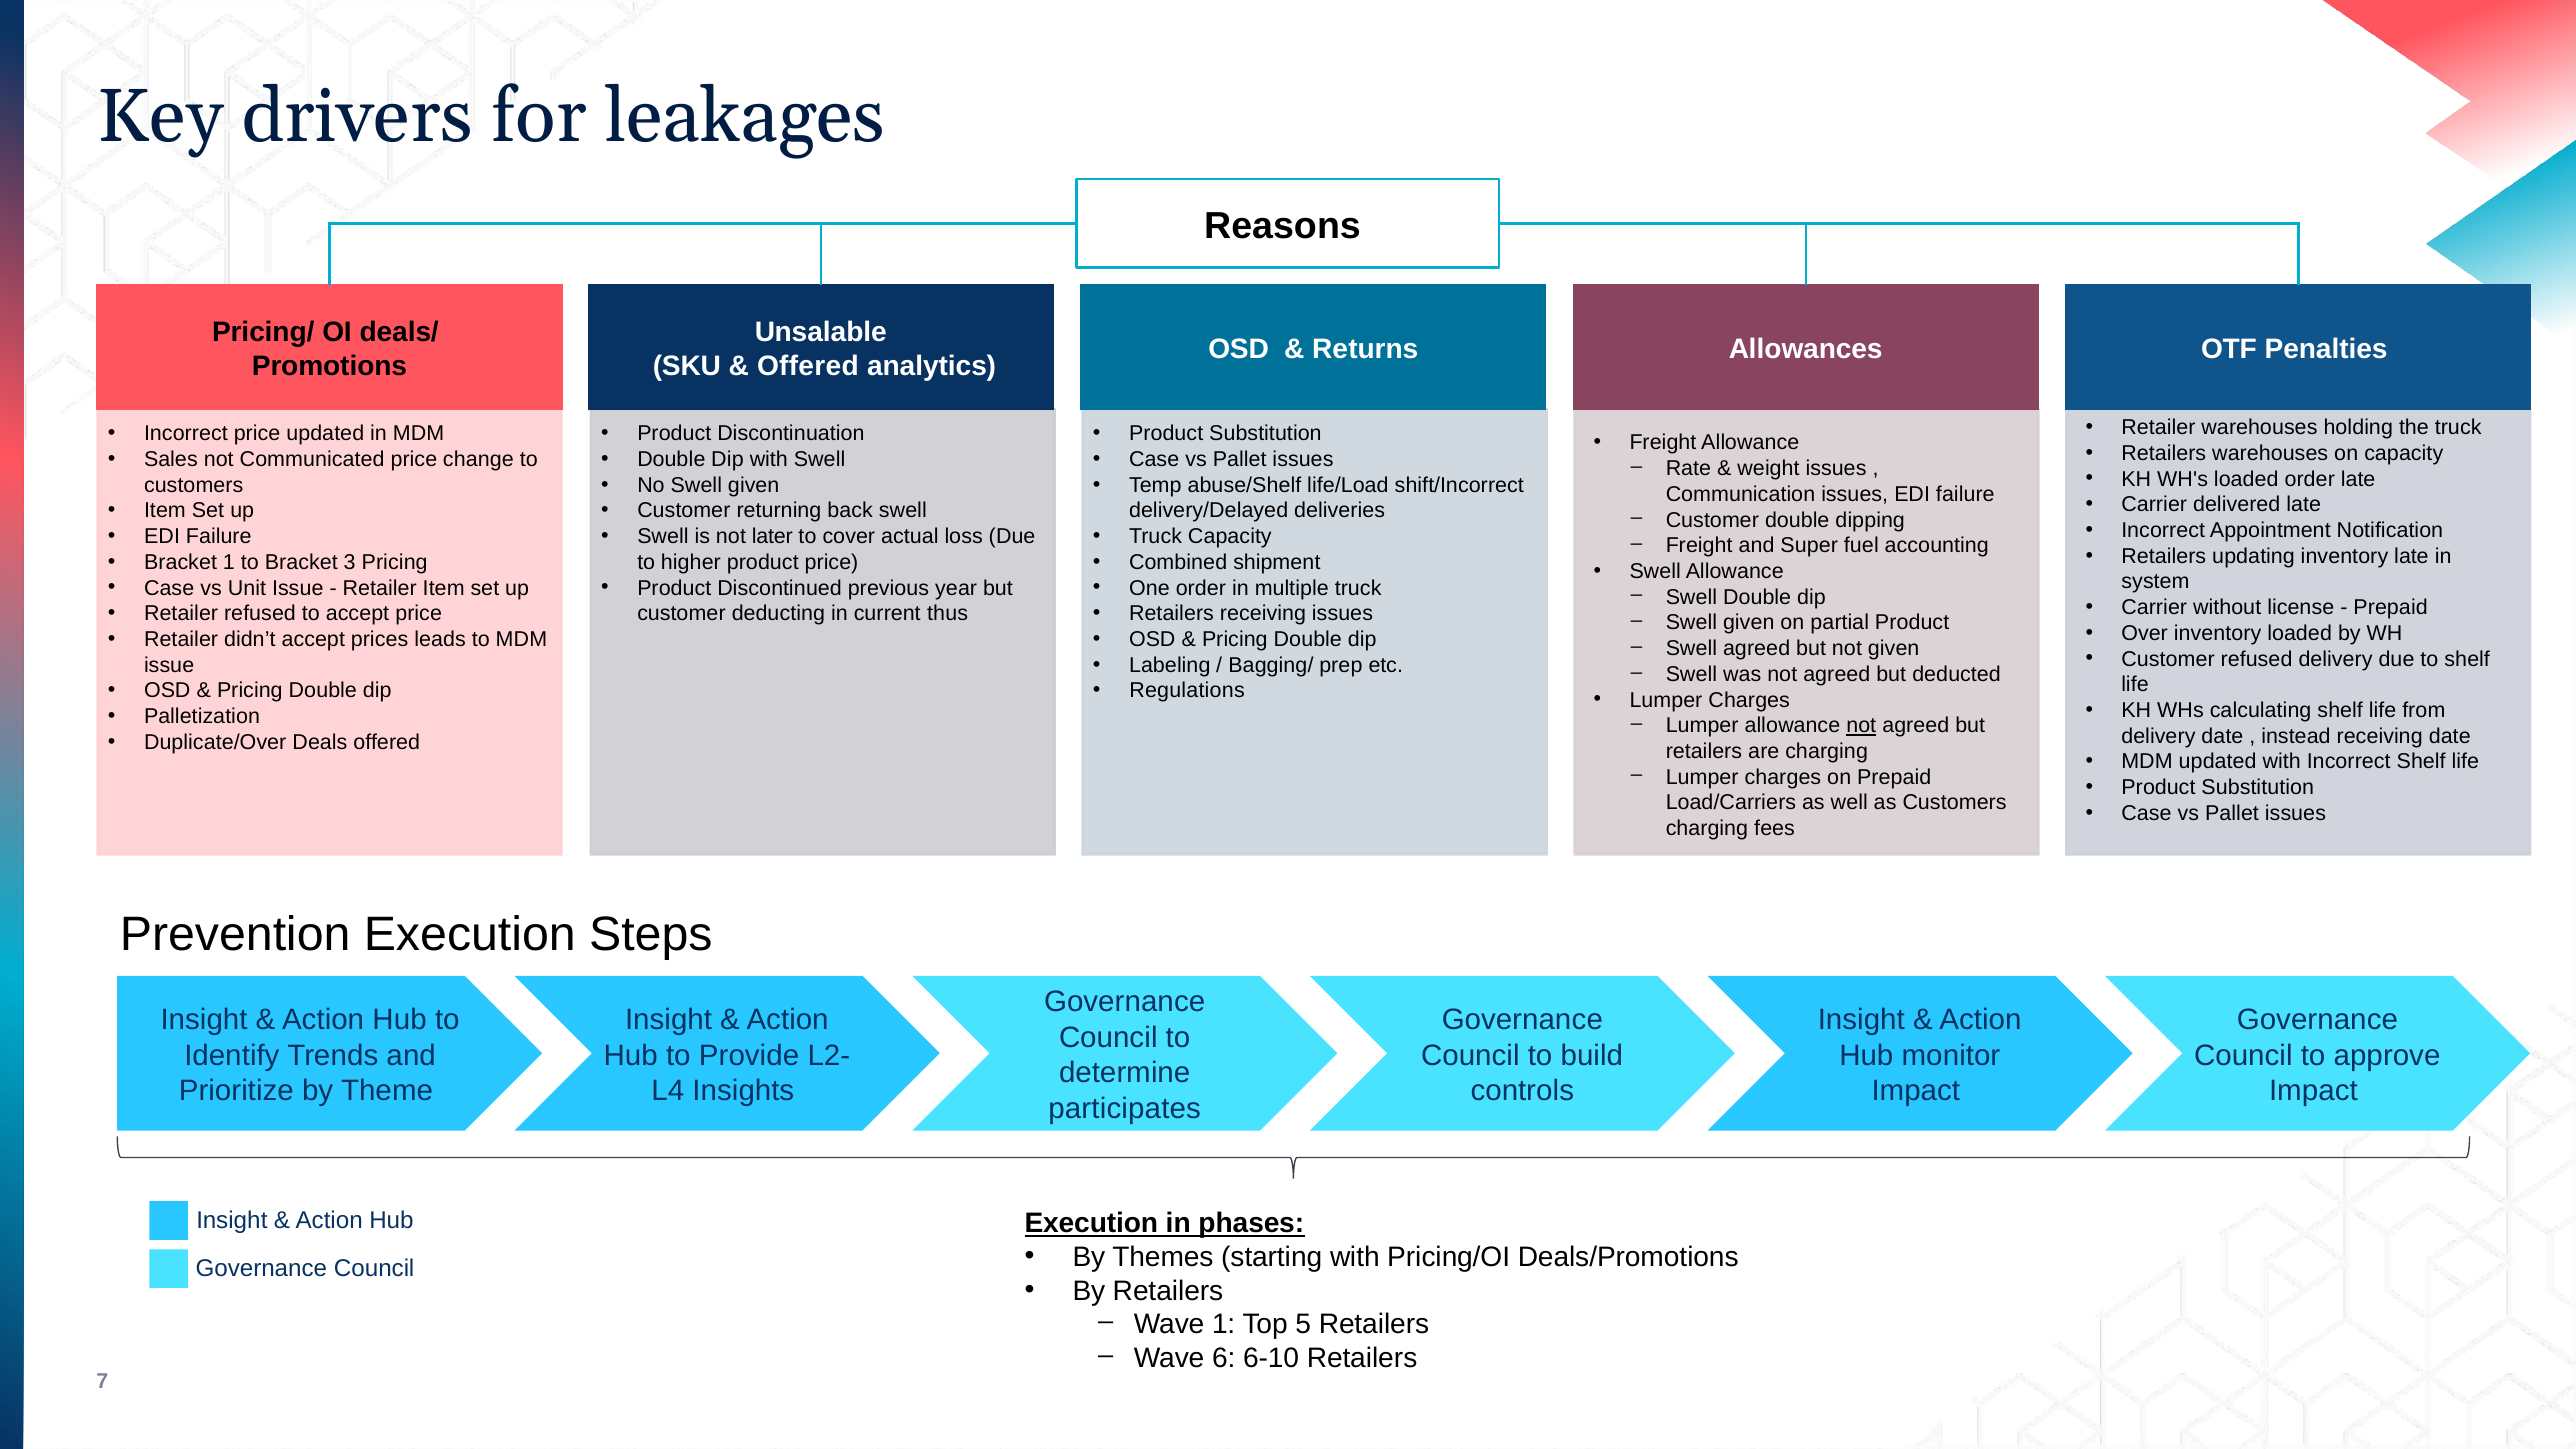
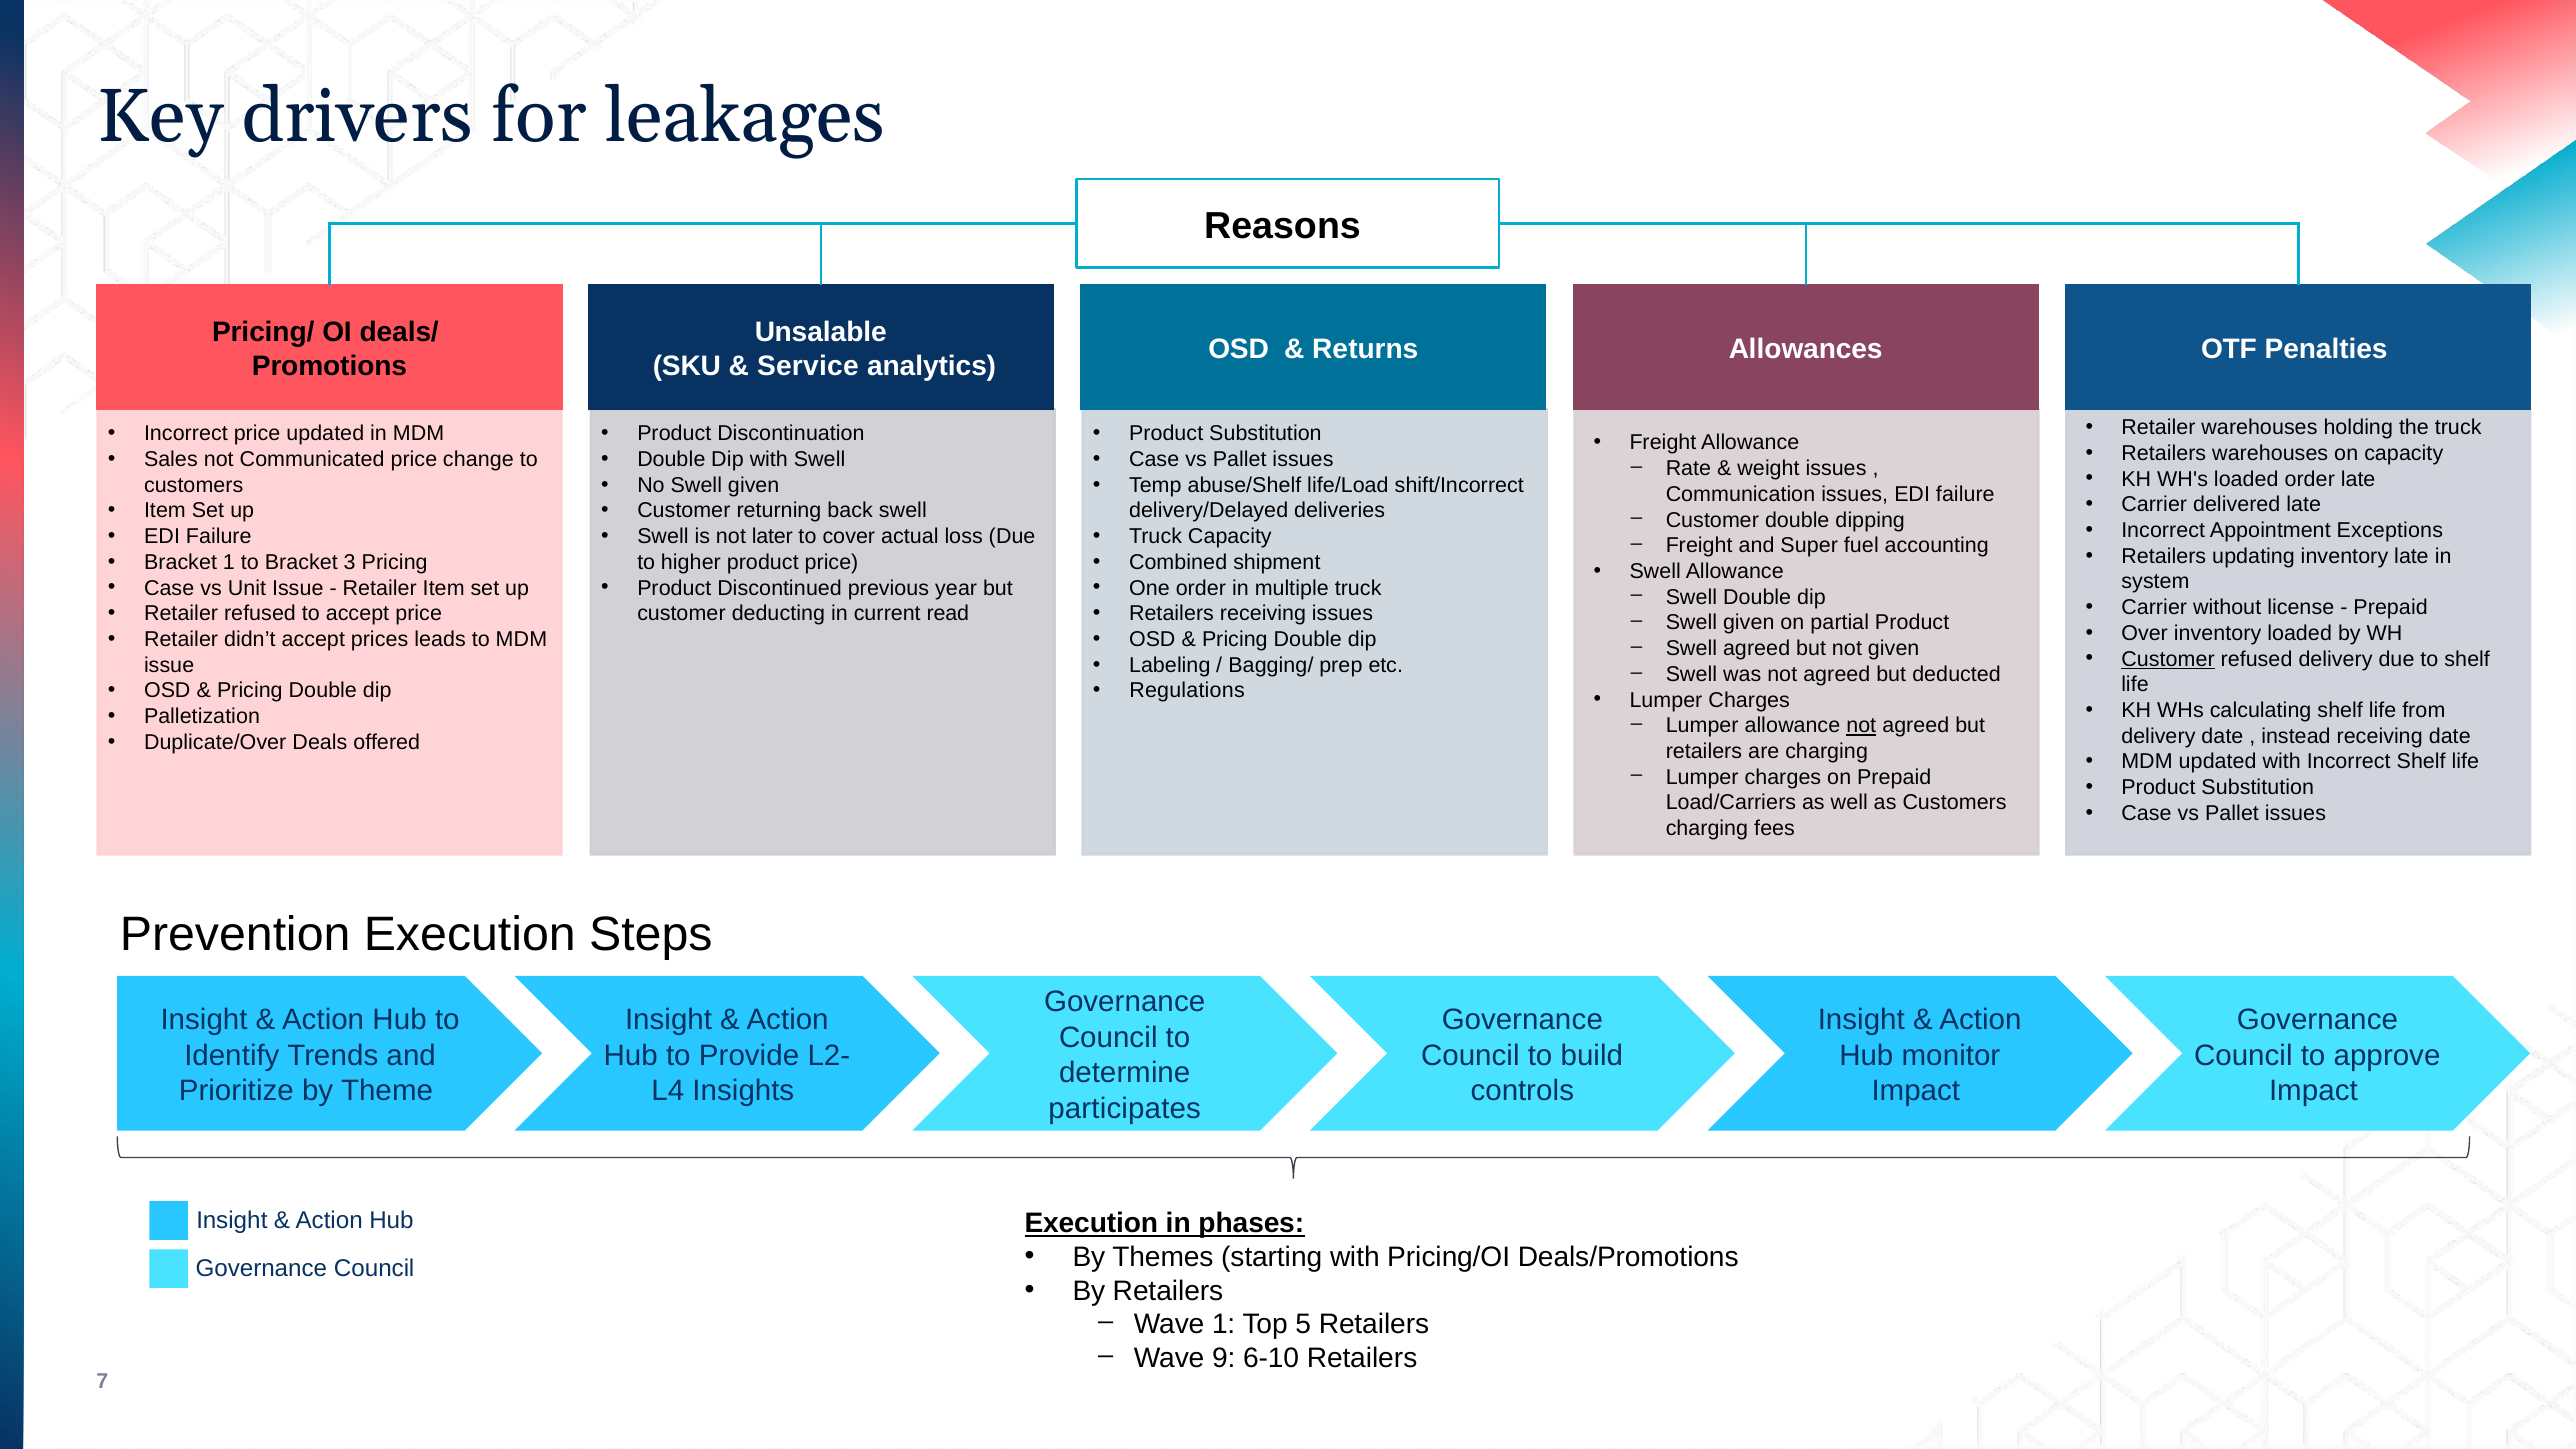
Offered at (808, 366): Offered -> Service
Notification: Notification -> Exceptions
thus: thus -> read
Customer at (2168, 659) underline: none -> present
6: 6 -> 9
